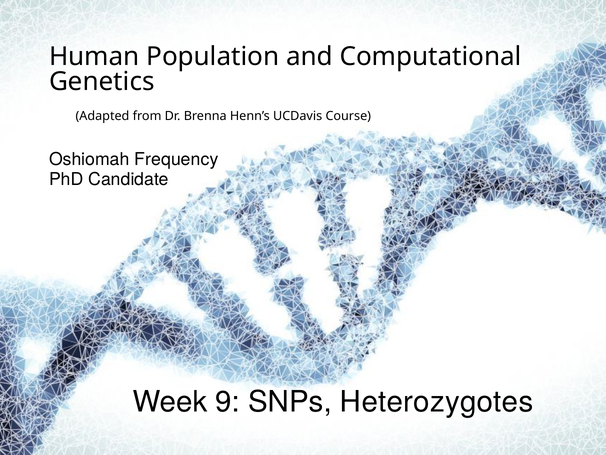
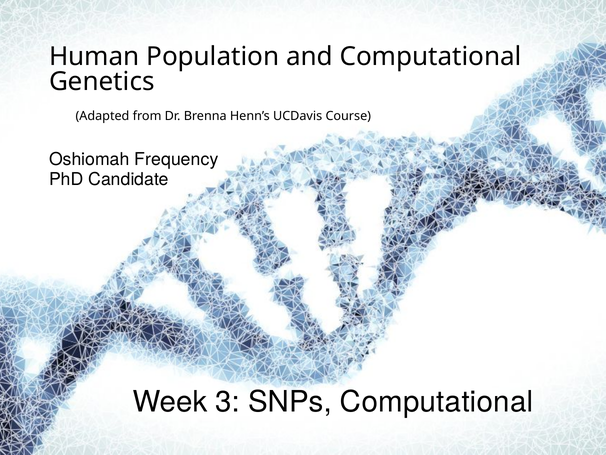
9: 9 -> 3
SNPs Heterozygotes: Heterozygotes -> Computational
